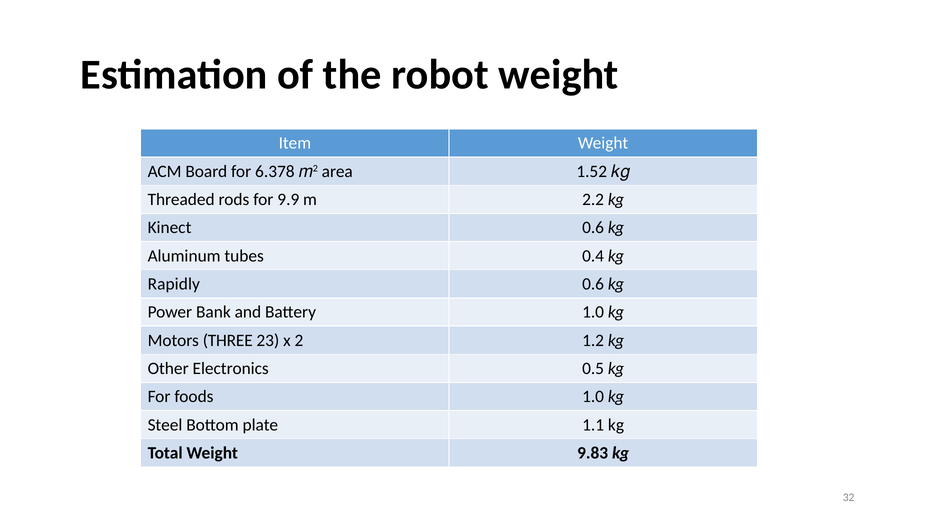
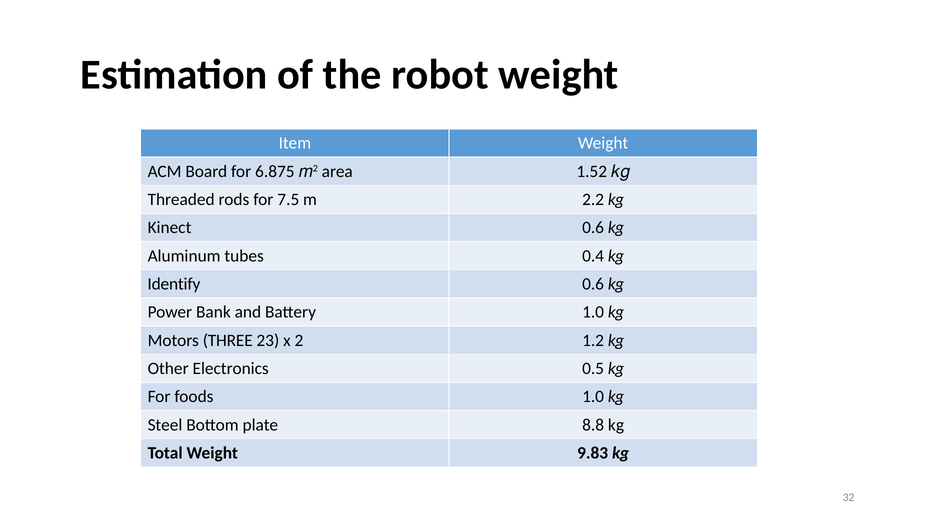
6.378: 6.378 -> 6.875
9.9: 9.9 -> 7.5
Rapidly: Rapidly -> Identify
1.1: 1.1 -> 8.8
